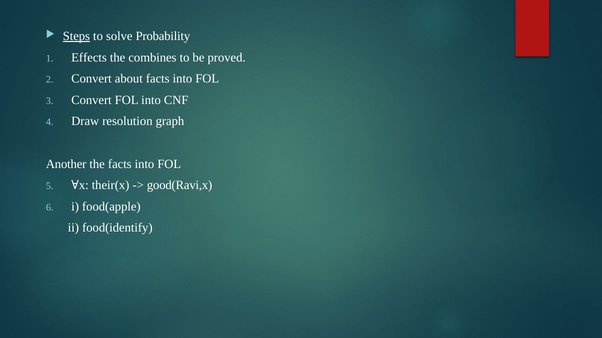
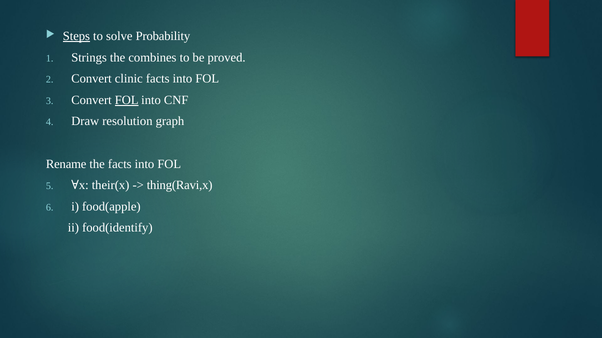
Effects: Effects -> Strings
about: about -> clinic
FOL at (127, 100) underline: none -> present
Another: Another -> Rename
good(Ravi,x: good(Ravi,x -> thing(Ravi,x
